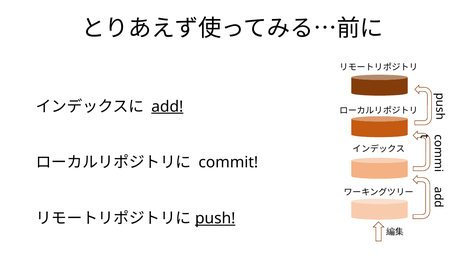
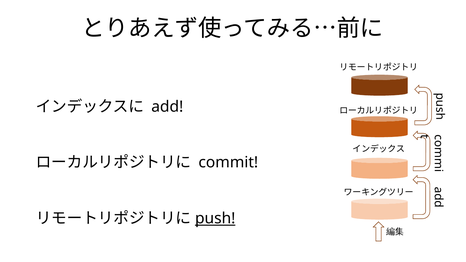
add underline: present -> none
